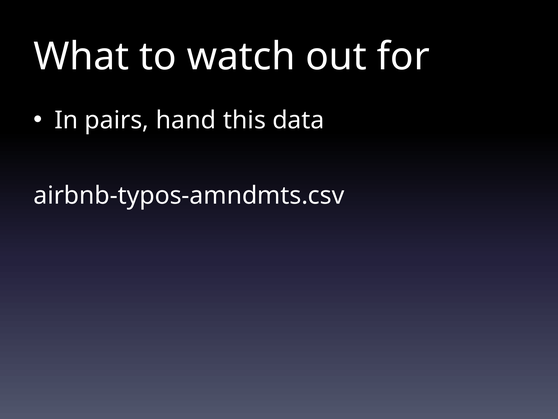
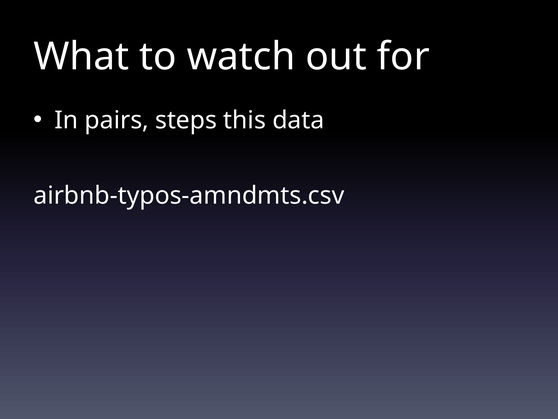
hand: hand -> steps
